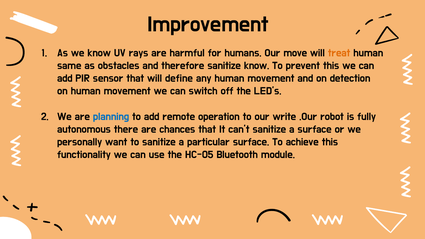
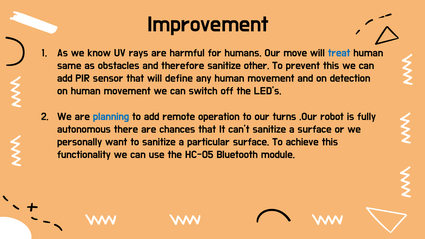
treat colour: orange -> blue
sanitize know: know -> other
write: write -> turns
